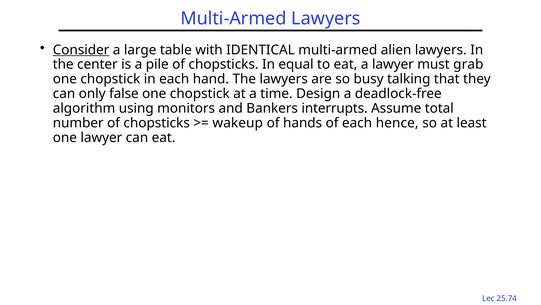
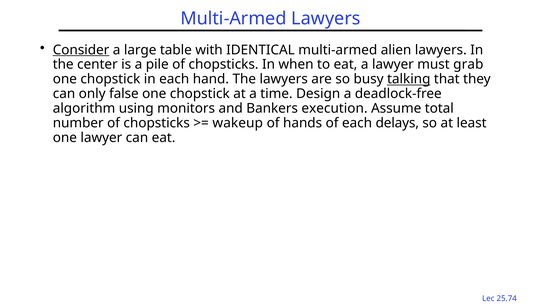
equal: equal -> when
talking underline: none -> present
interrupts: interrupts -> execution
hence: hence -> delays
